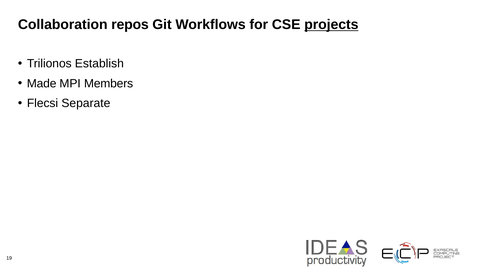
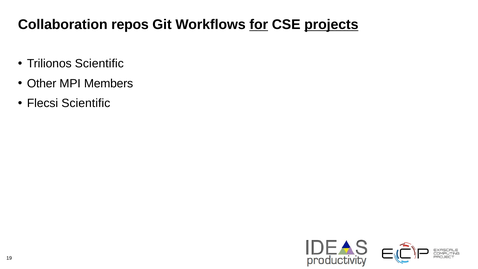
for underline: none -> present
Trilionos Establish: Establish -> Scientific
Made: Made -> Other
Flecsi Separate: Separate -> Scientific
